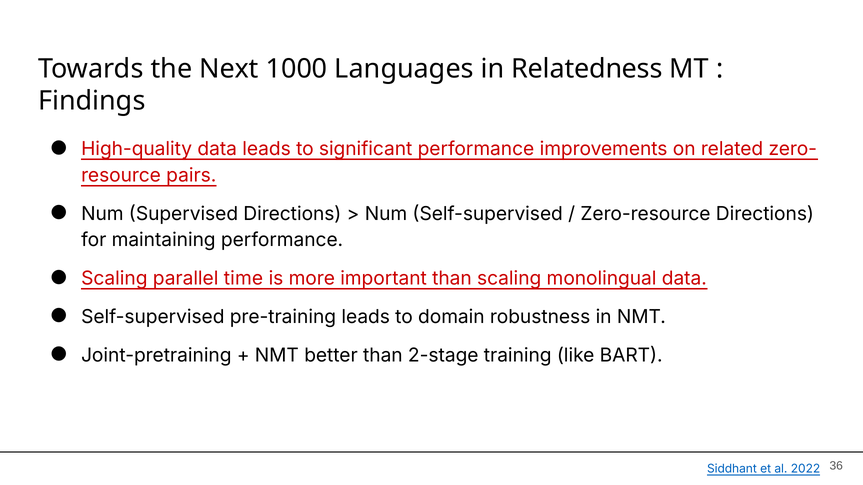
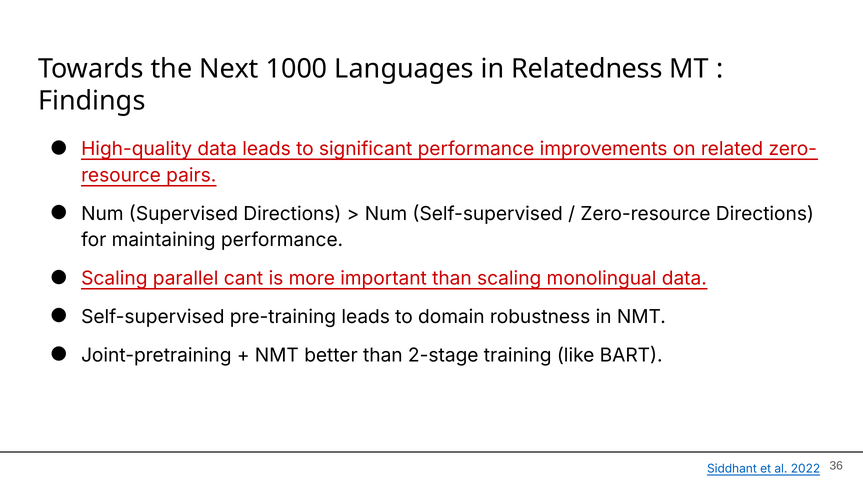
time: time -> cant
